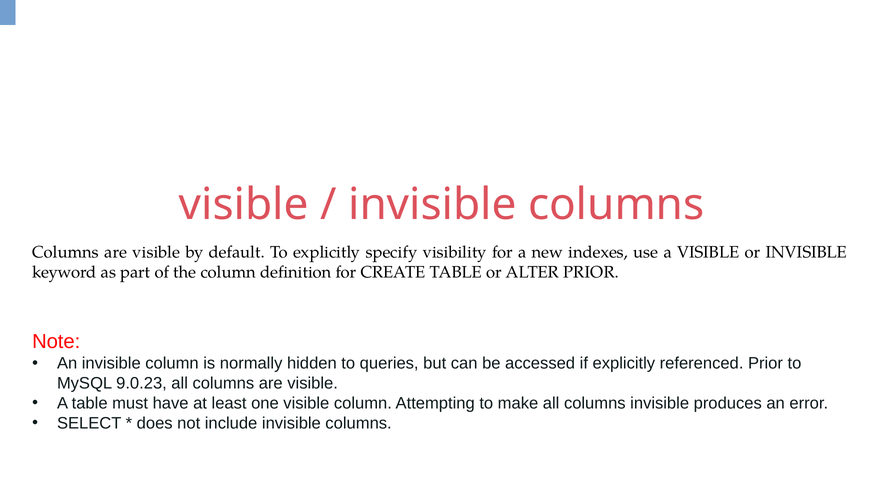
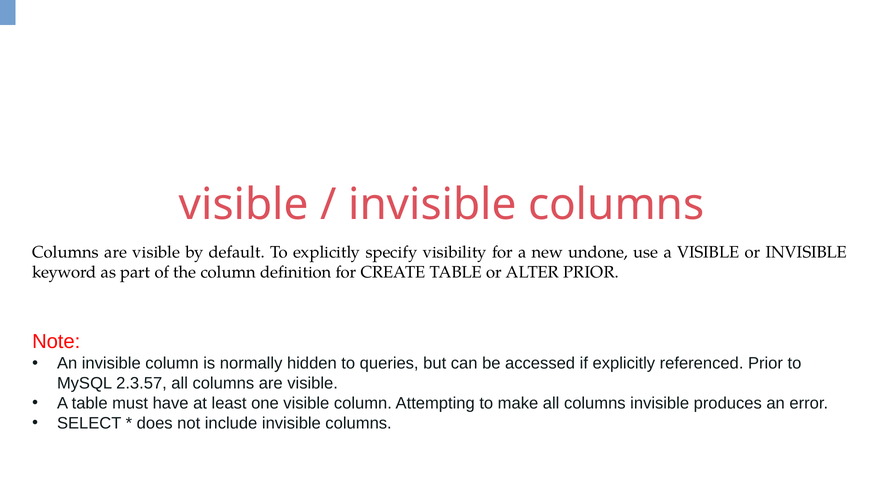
indexes: indexes -> undone
9.0.23: 9.0.23 -> 2.3.57
